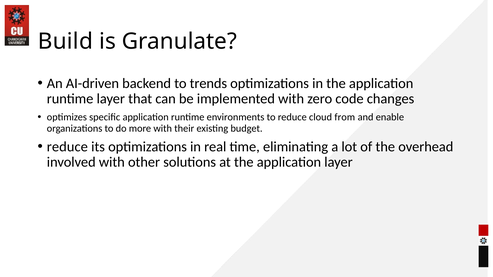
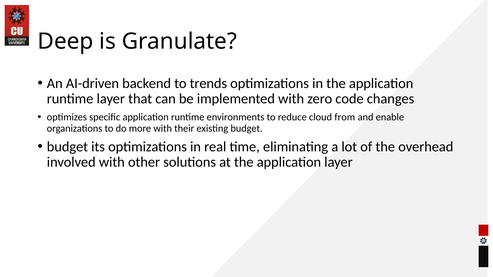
Build: Build -> Deep
reduce at (67, 147): reduce -> budget
